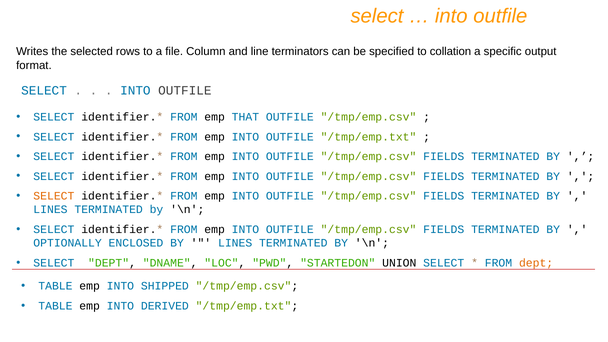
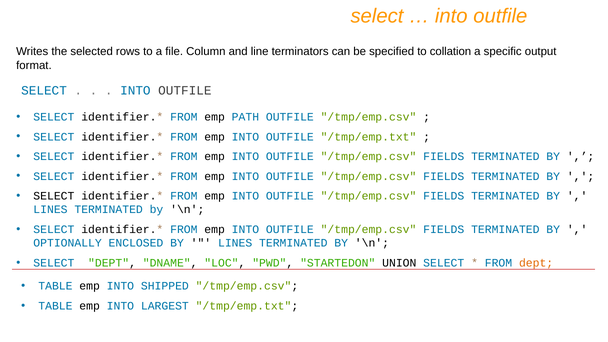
THAT: THAT -> PATH
SELECT at (54, 196) colour: orange -> black
DERIVED: DERIVED -> LARGEST
